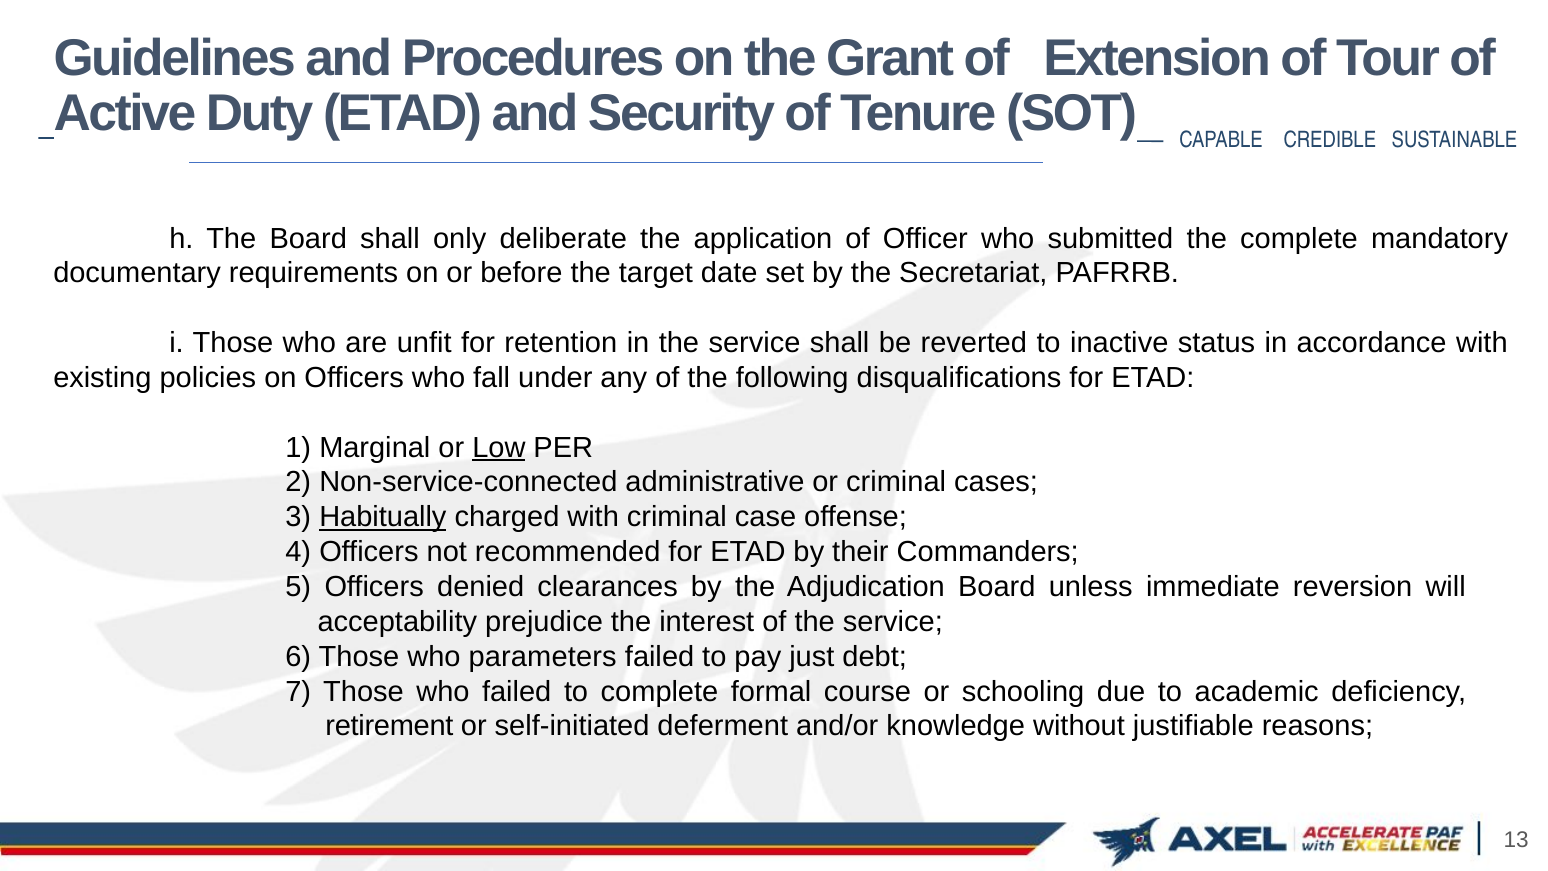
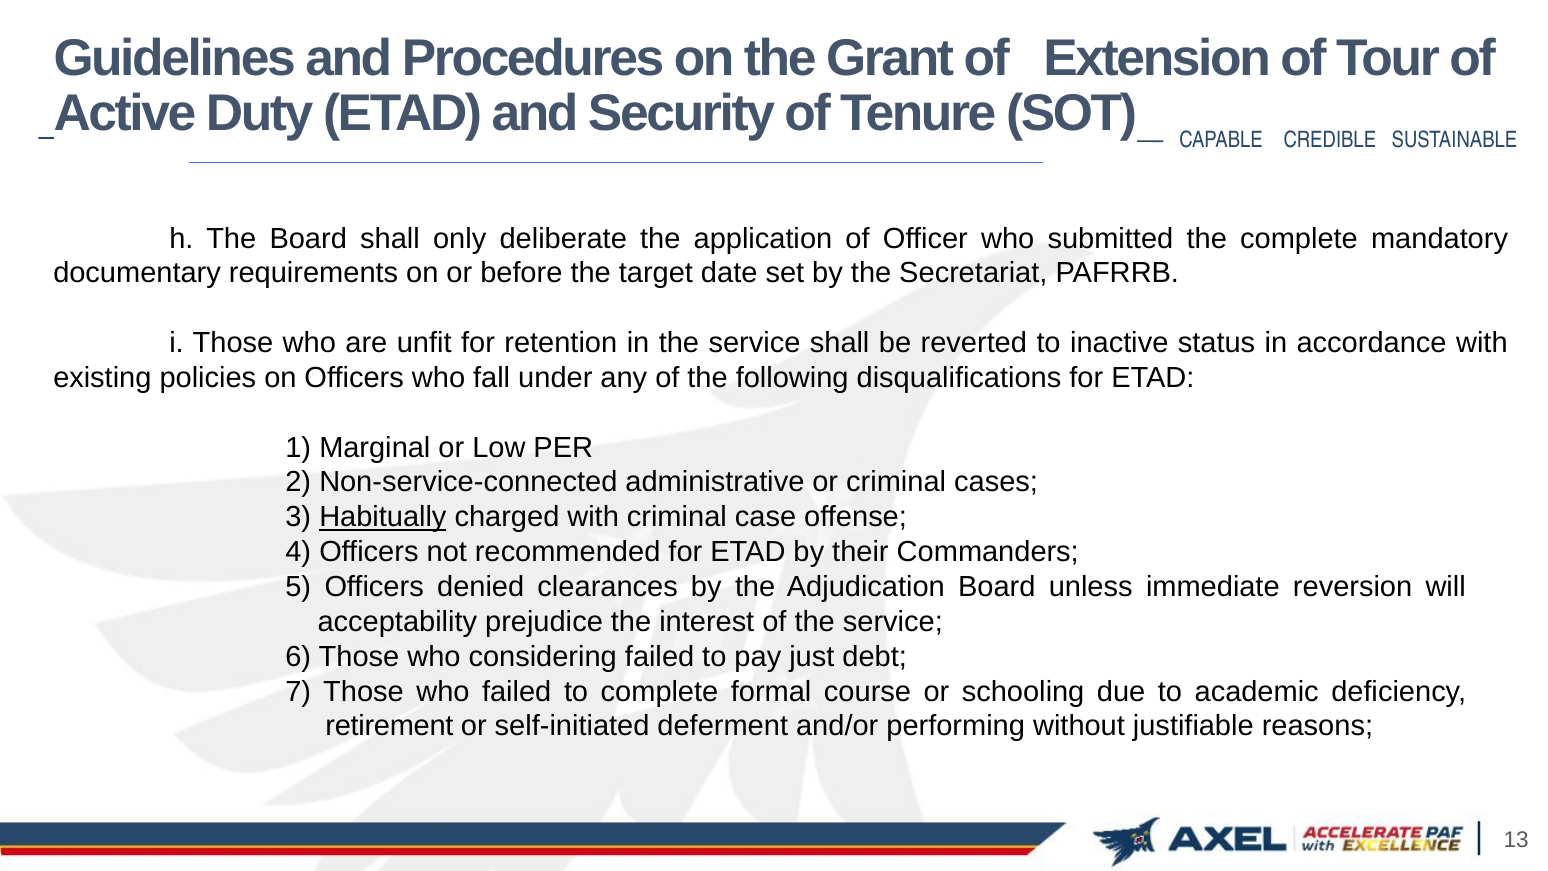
Low underline: present -> none
parameters: parameters -> considering
knowledge: knowledge -> performing
